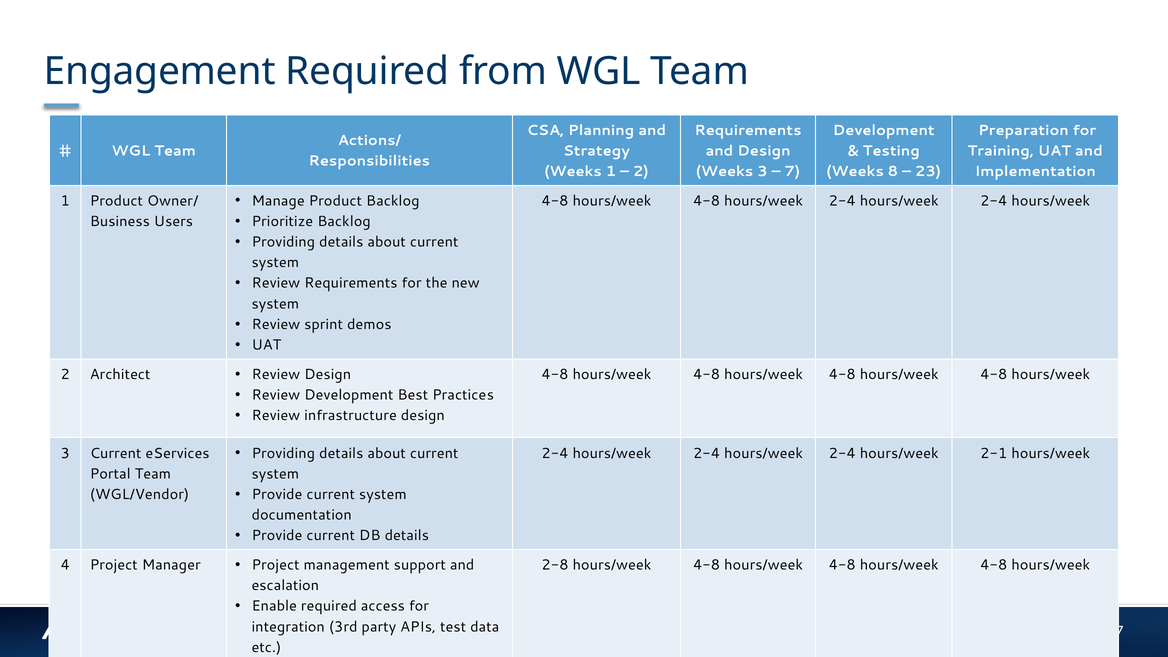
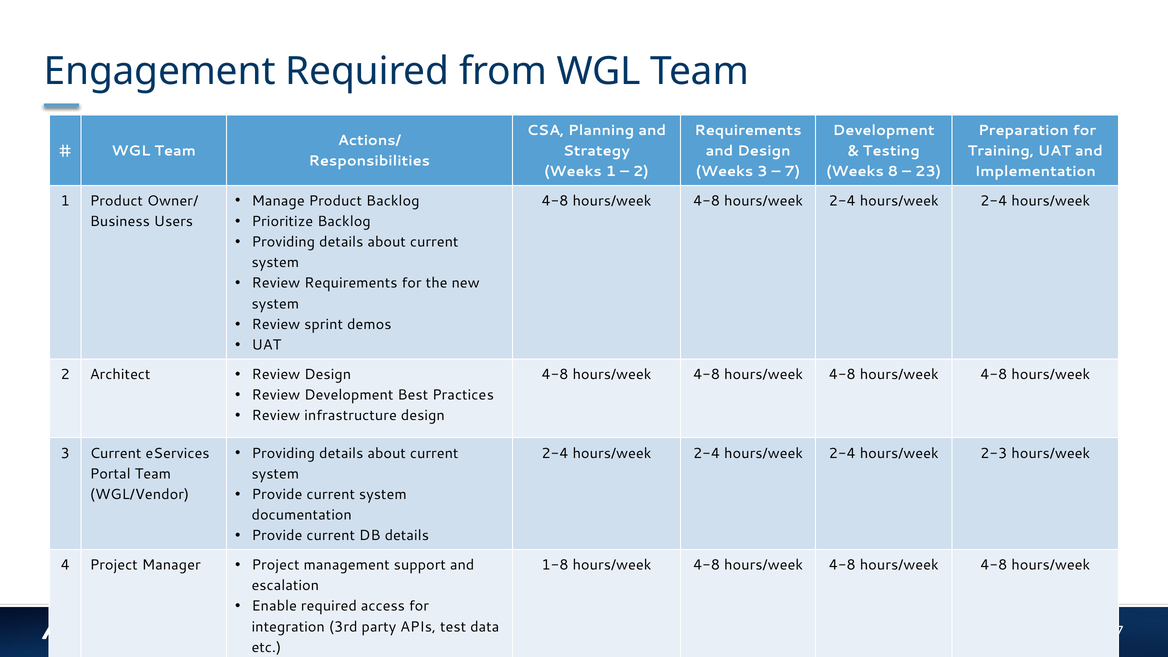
2-1: 2-1 -> 2-3
2-8: 2-8 -> 1-8
